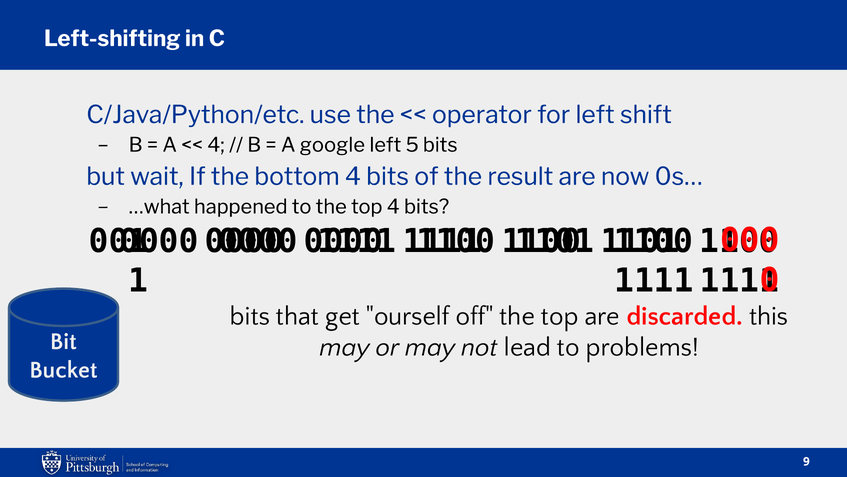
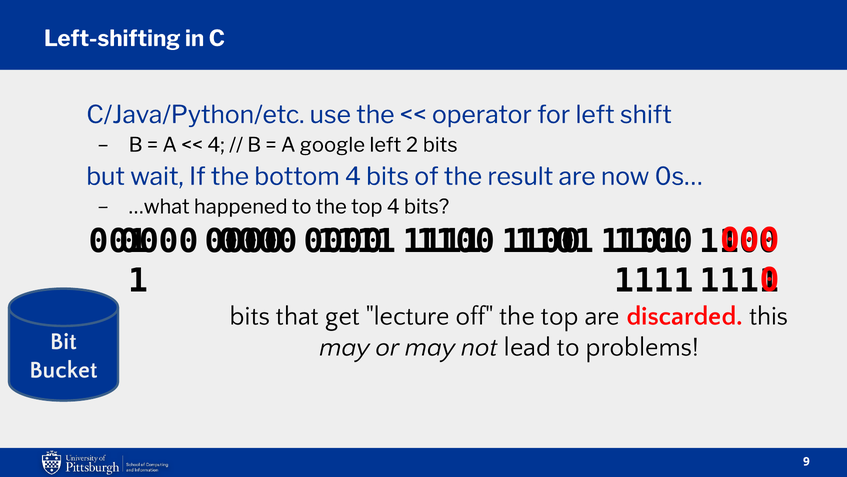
5: 5 -> 2
ourself: ourself -> lecture
